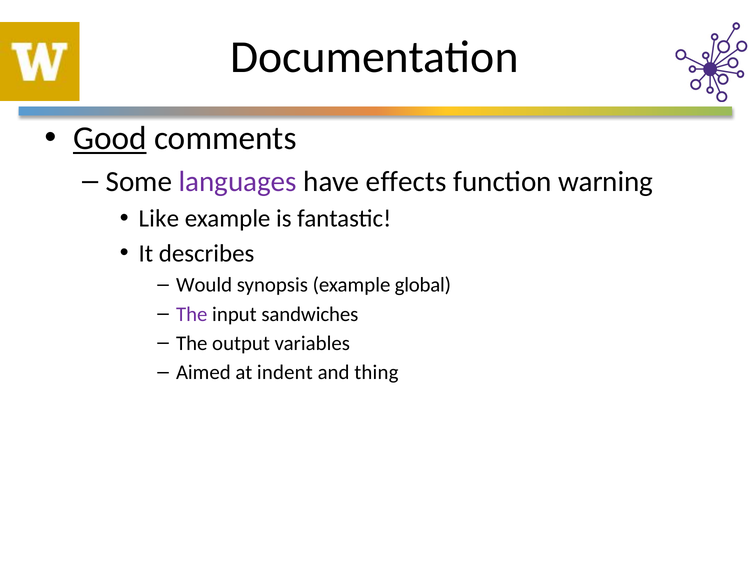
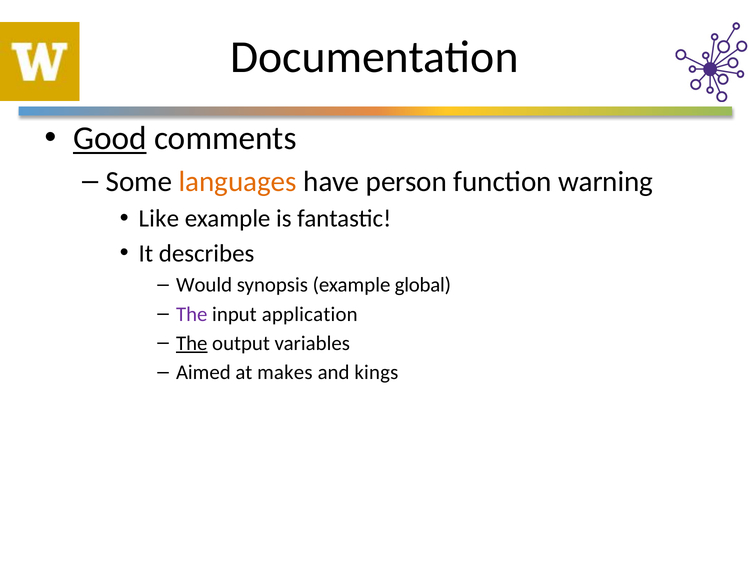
languages colour: purple -> orange
effects: effects -> person
sandwiches: sandwiches -> application
The at (192, 343) underline: none -> present
indent: indent -> makes
thing: thing -> kings
